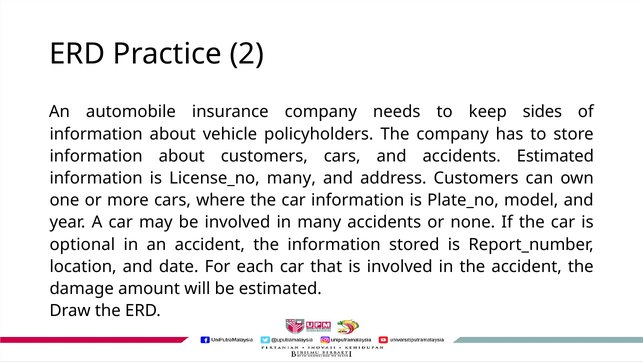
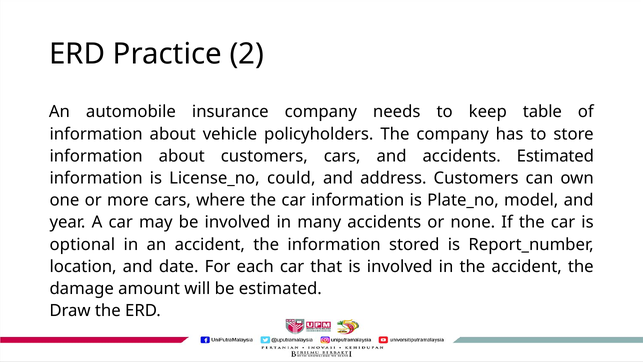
sides: sides -> table
License_no many: many -> could
